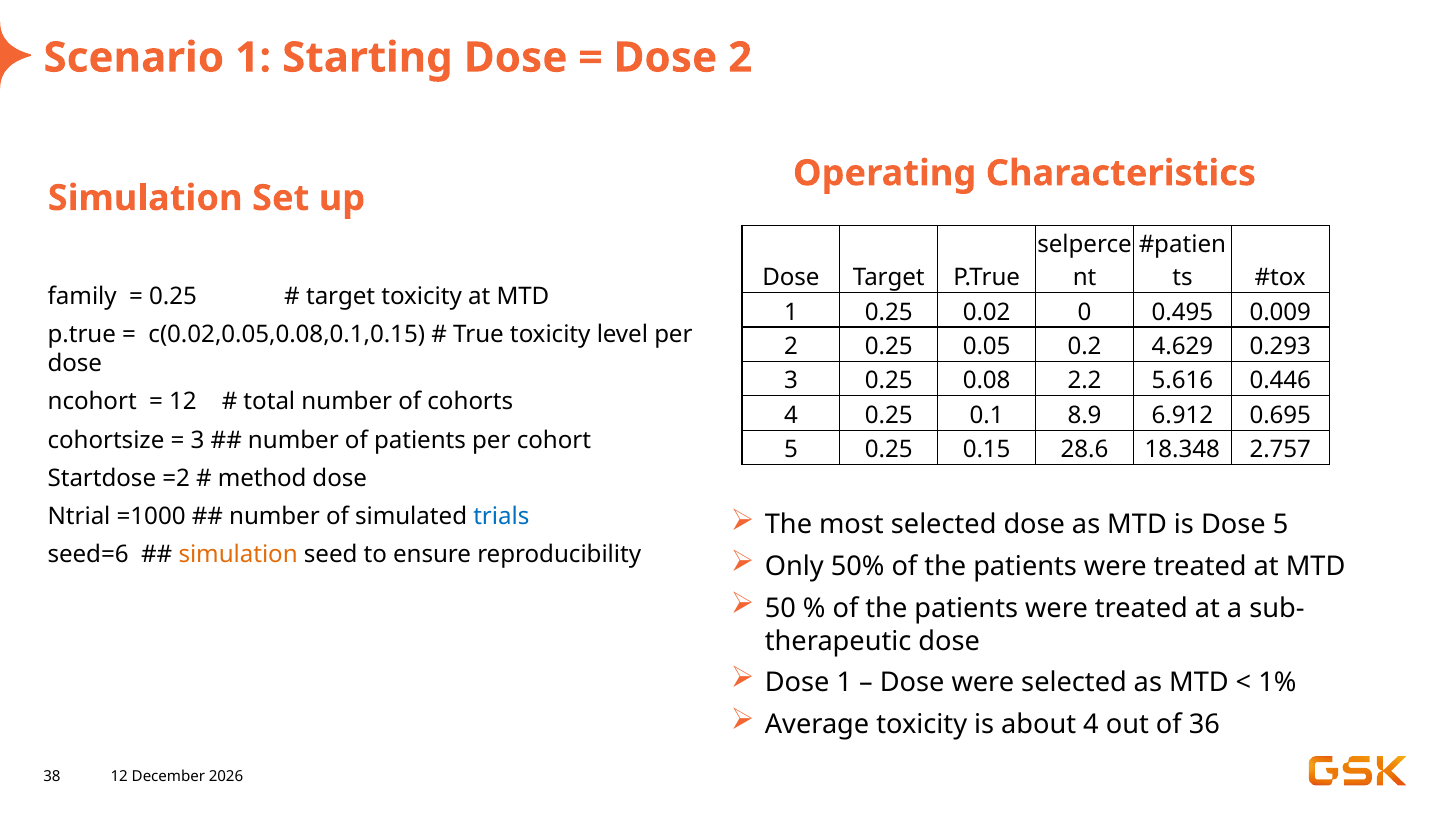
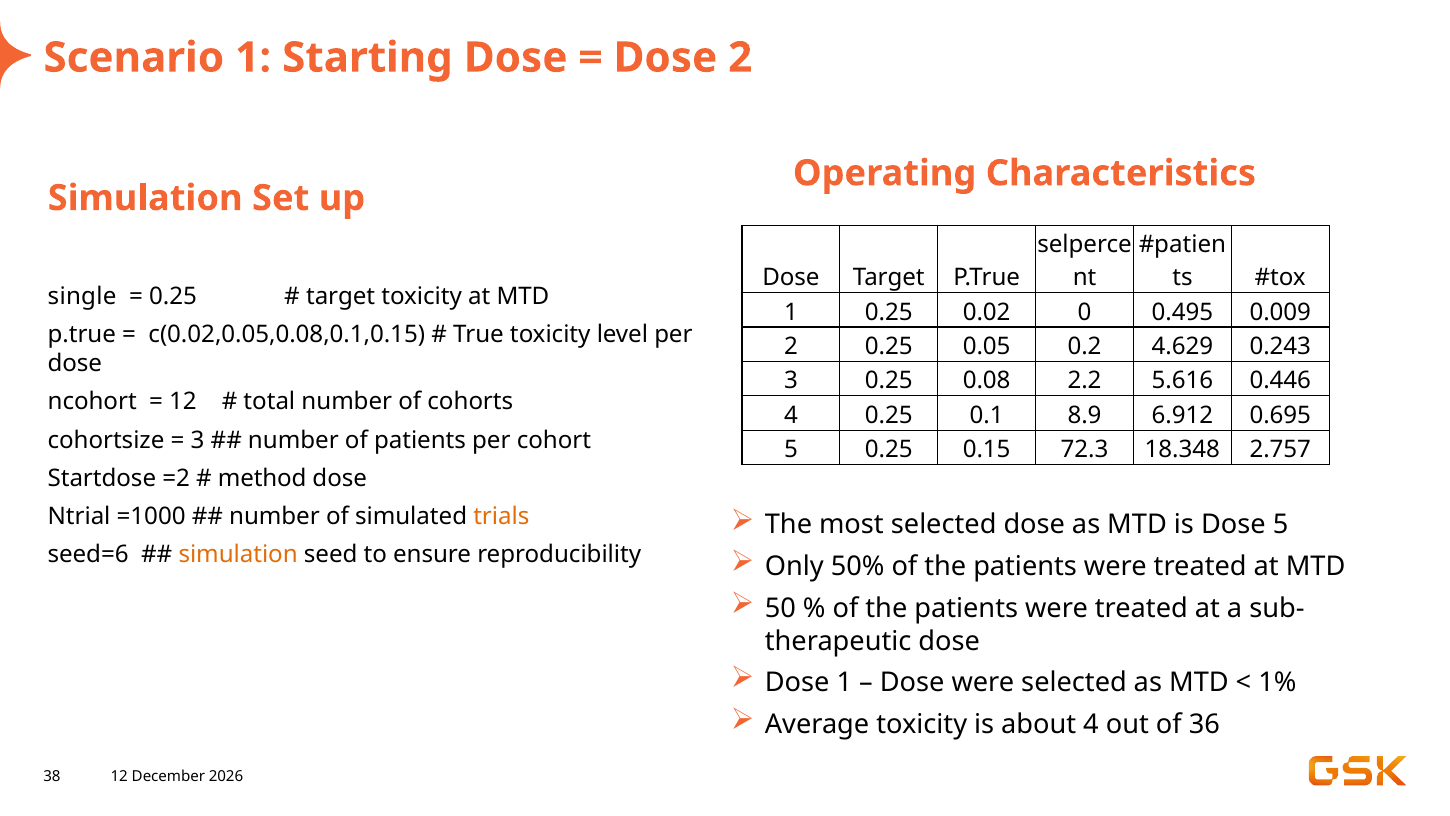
family: family -> single
0.293: 0.293 -> 0.243
28.6: 28.6 -> 72.3
trials colour: blue -> orange
